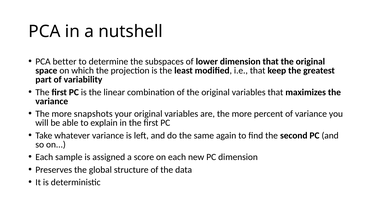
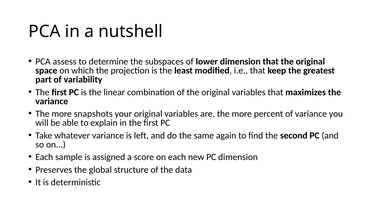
better: better -> assess
